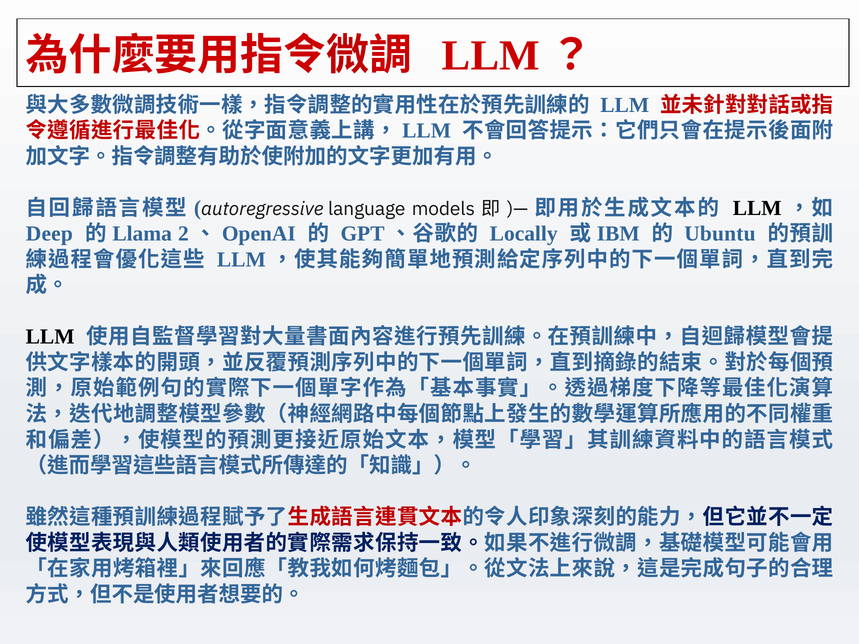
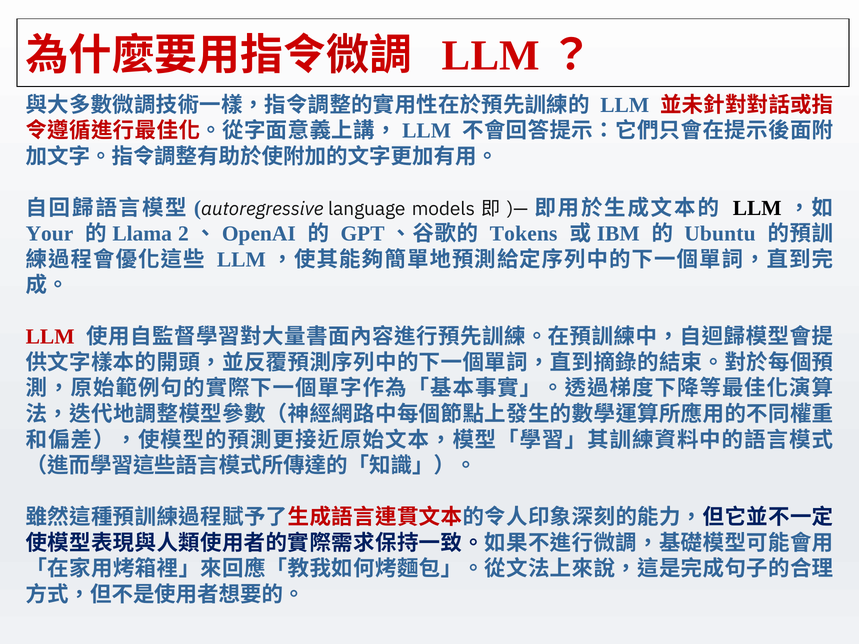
Deep: Deep -> Your
Locally: Locally -> Tokens
LLM at (50, 337) colour: black -> red
